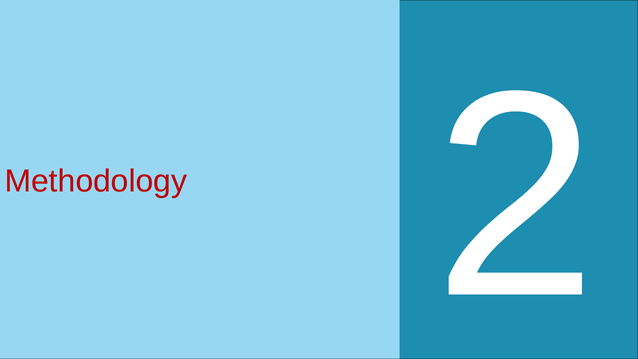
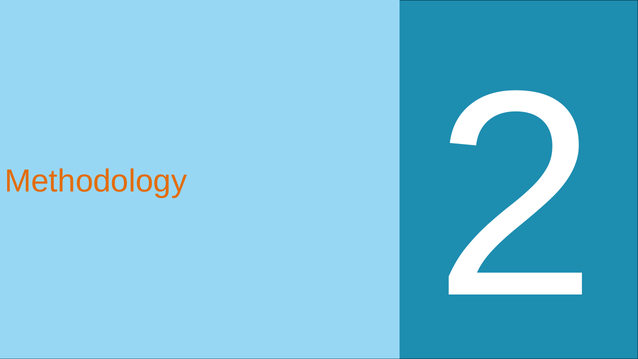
Methodology colour: red -> orange
